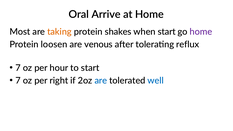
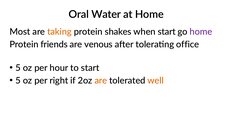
Arrive: Arrive -> Water
loosen: loosen -> friends
reflux: reflux -> office
7 at (18, 68): 7 -> 5
7 at (18, 81): 7 -> 5
are at (101, 81) colour: blue -> orange
well colour: blue -> orange
